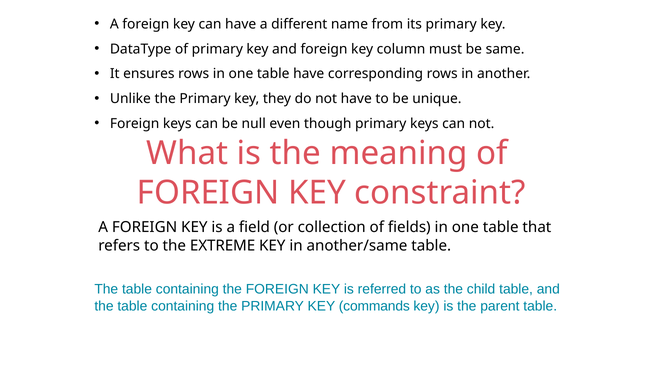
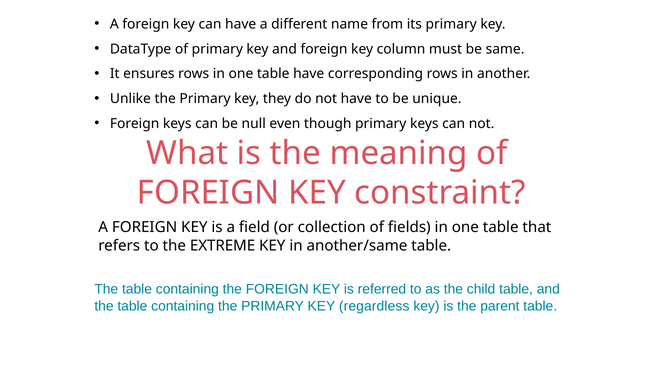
commands: commands -> regardless
